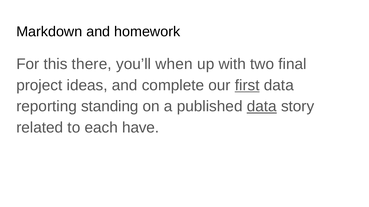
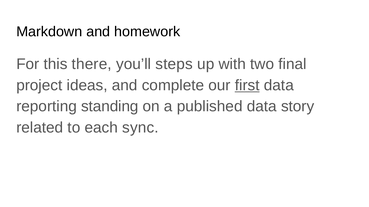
when: when -> steps
data at (262, 107) underline: present -> none
have: have -> sync
